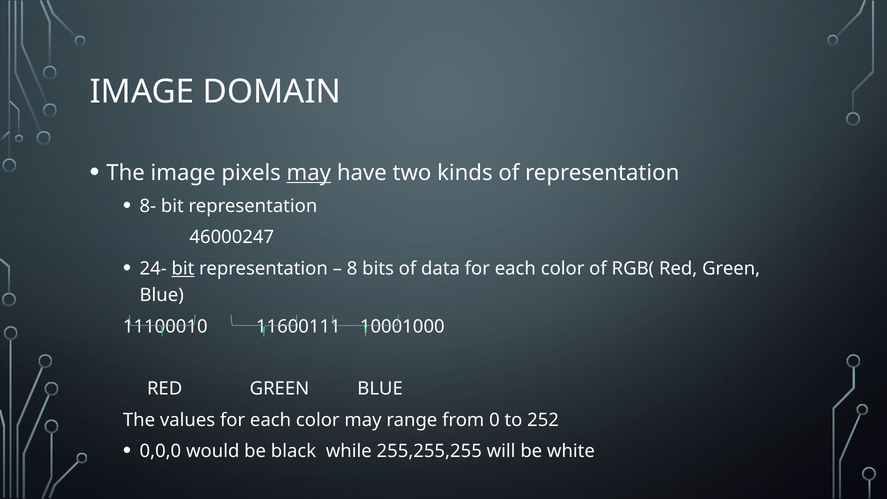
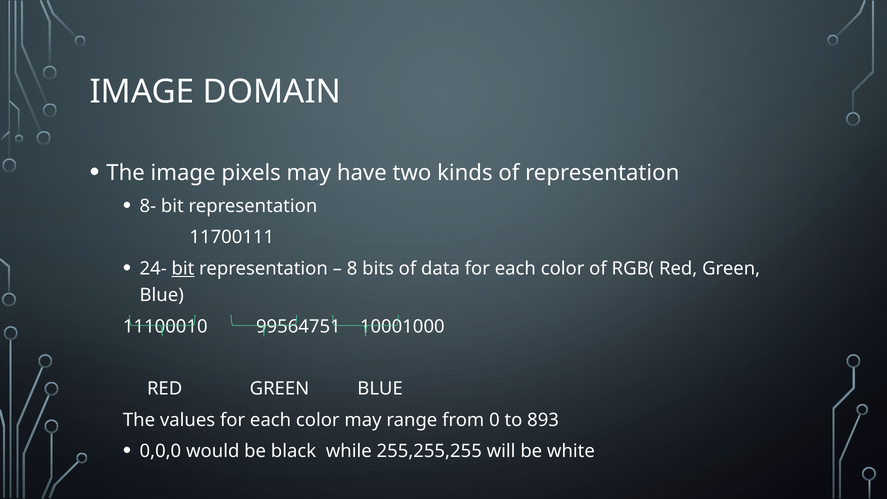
may at (309, 173) underline: present -> none
46000247: 46000247 -> 11700111
11600111: 11600111 -> 99564751
252: 252 -> 893
